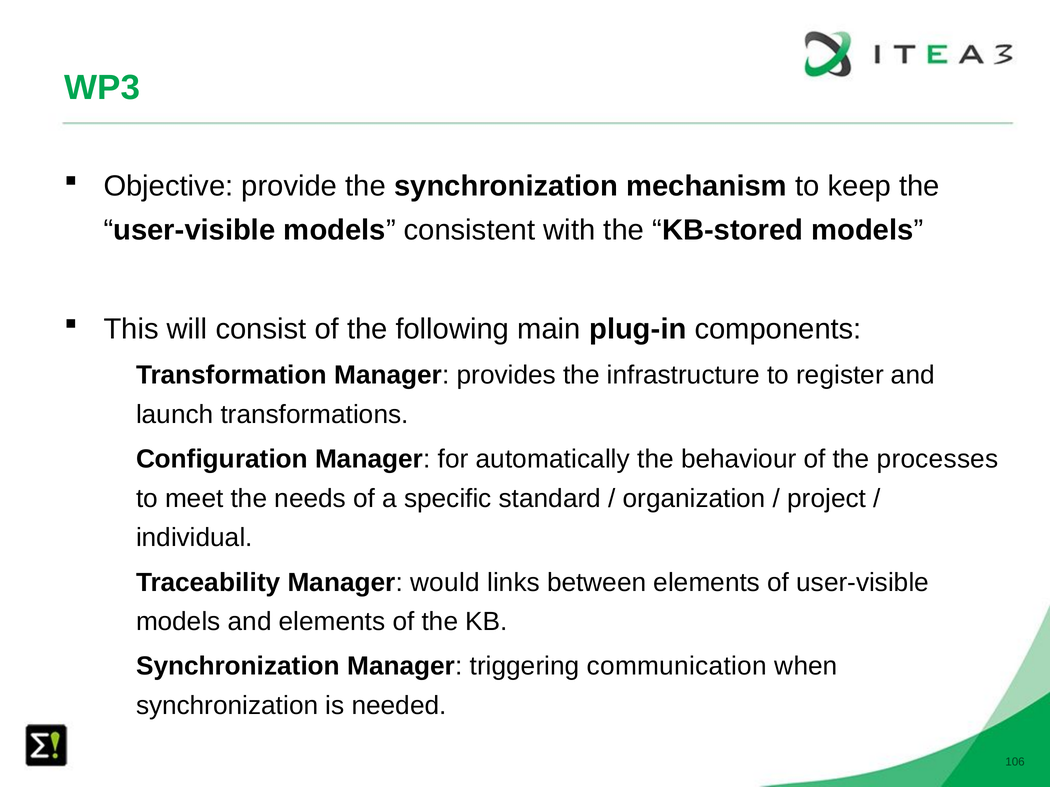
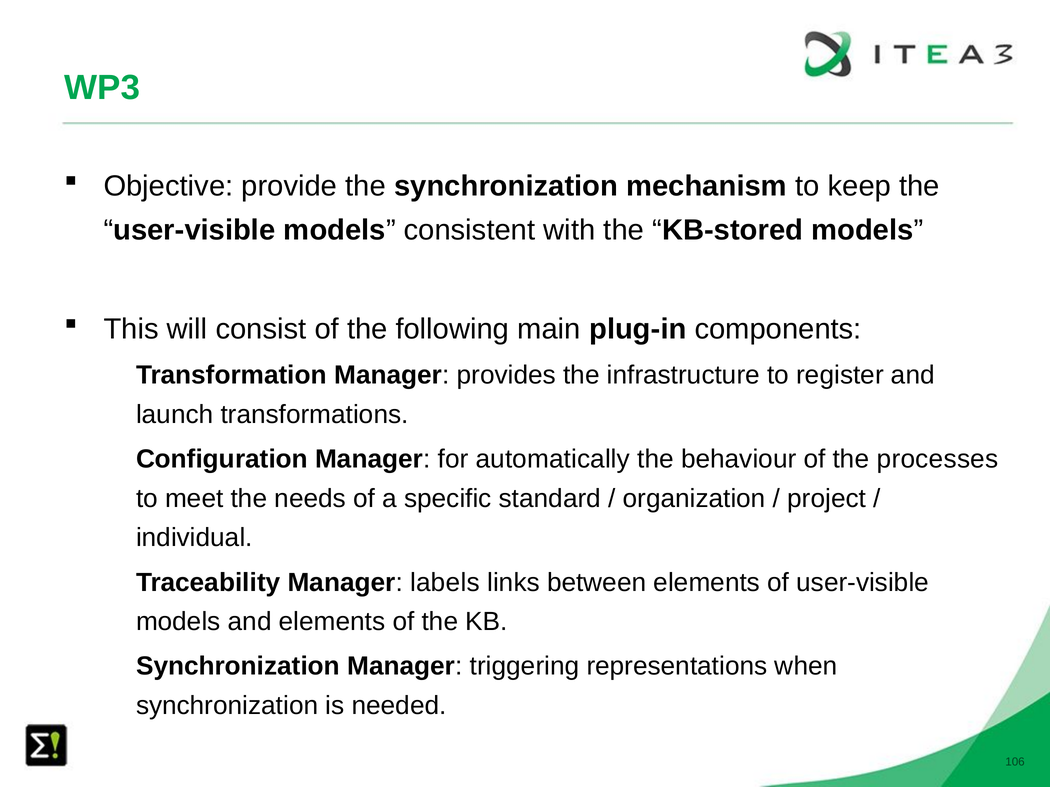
would: would -> labels
communication: communication -> representations
